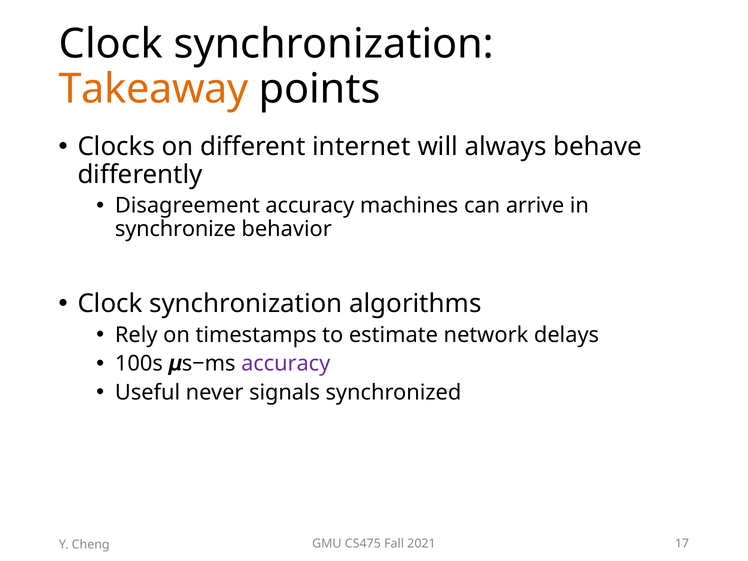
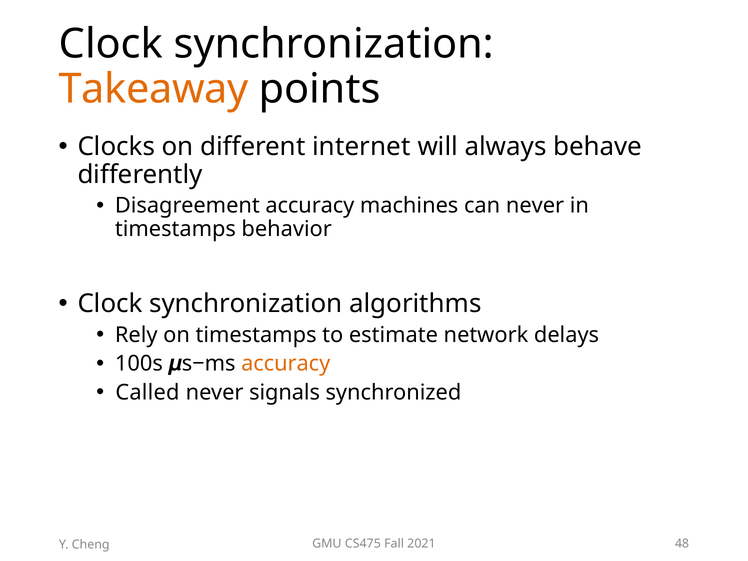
can arrive: arrive -> never
synchronize at (176, 229): synchronize -> timestamps
accuracy at (286, 364) colour: purple -> orange
Useful: Useful -> Called
17: 17 -> 48
